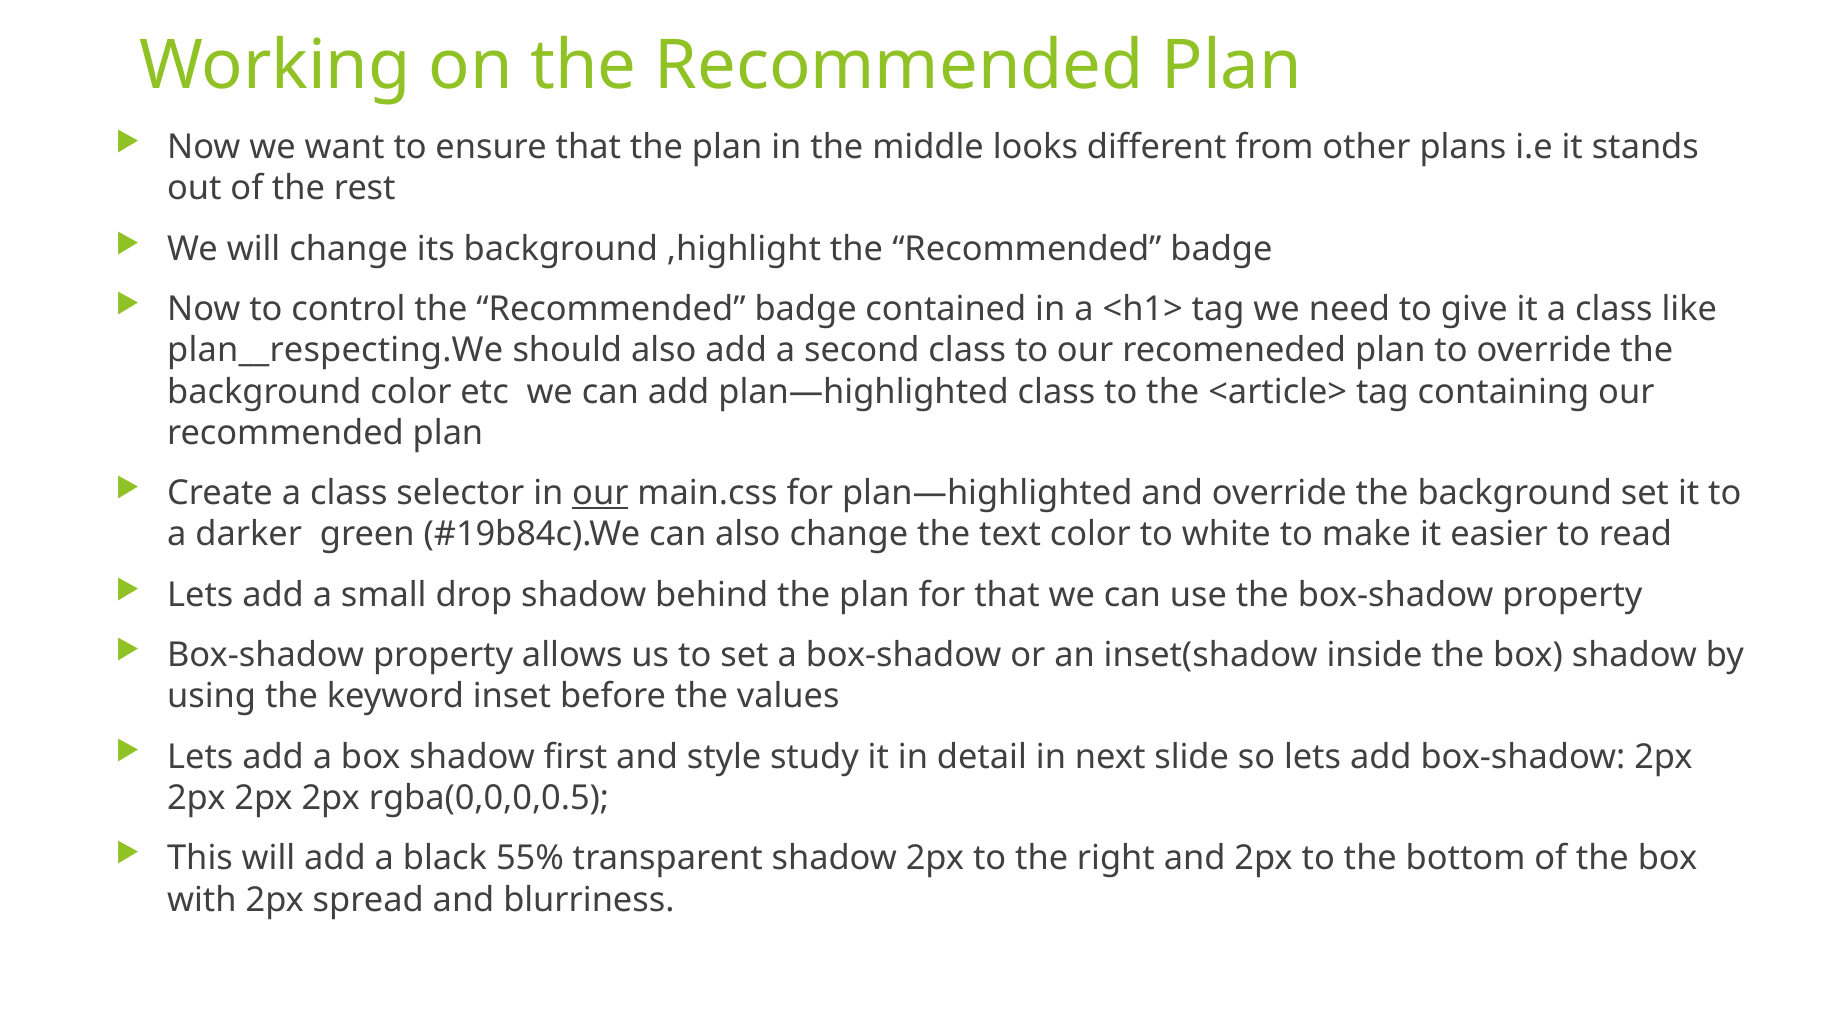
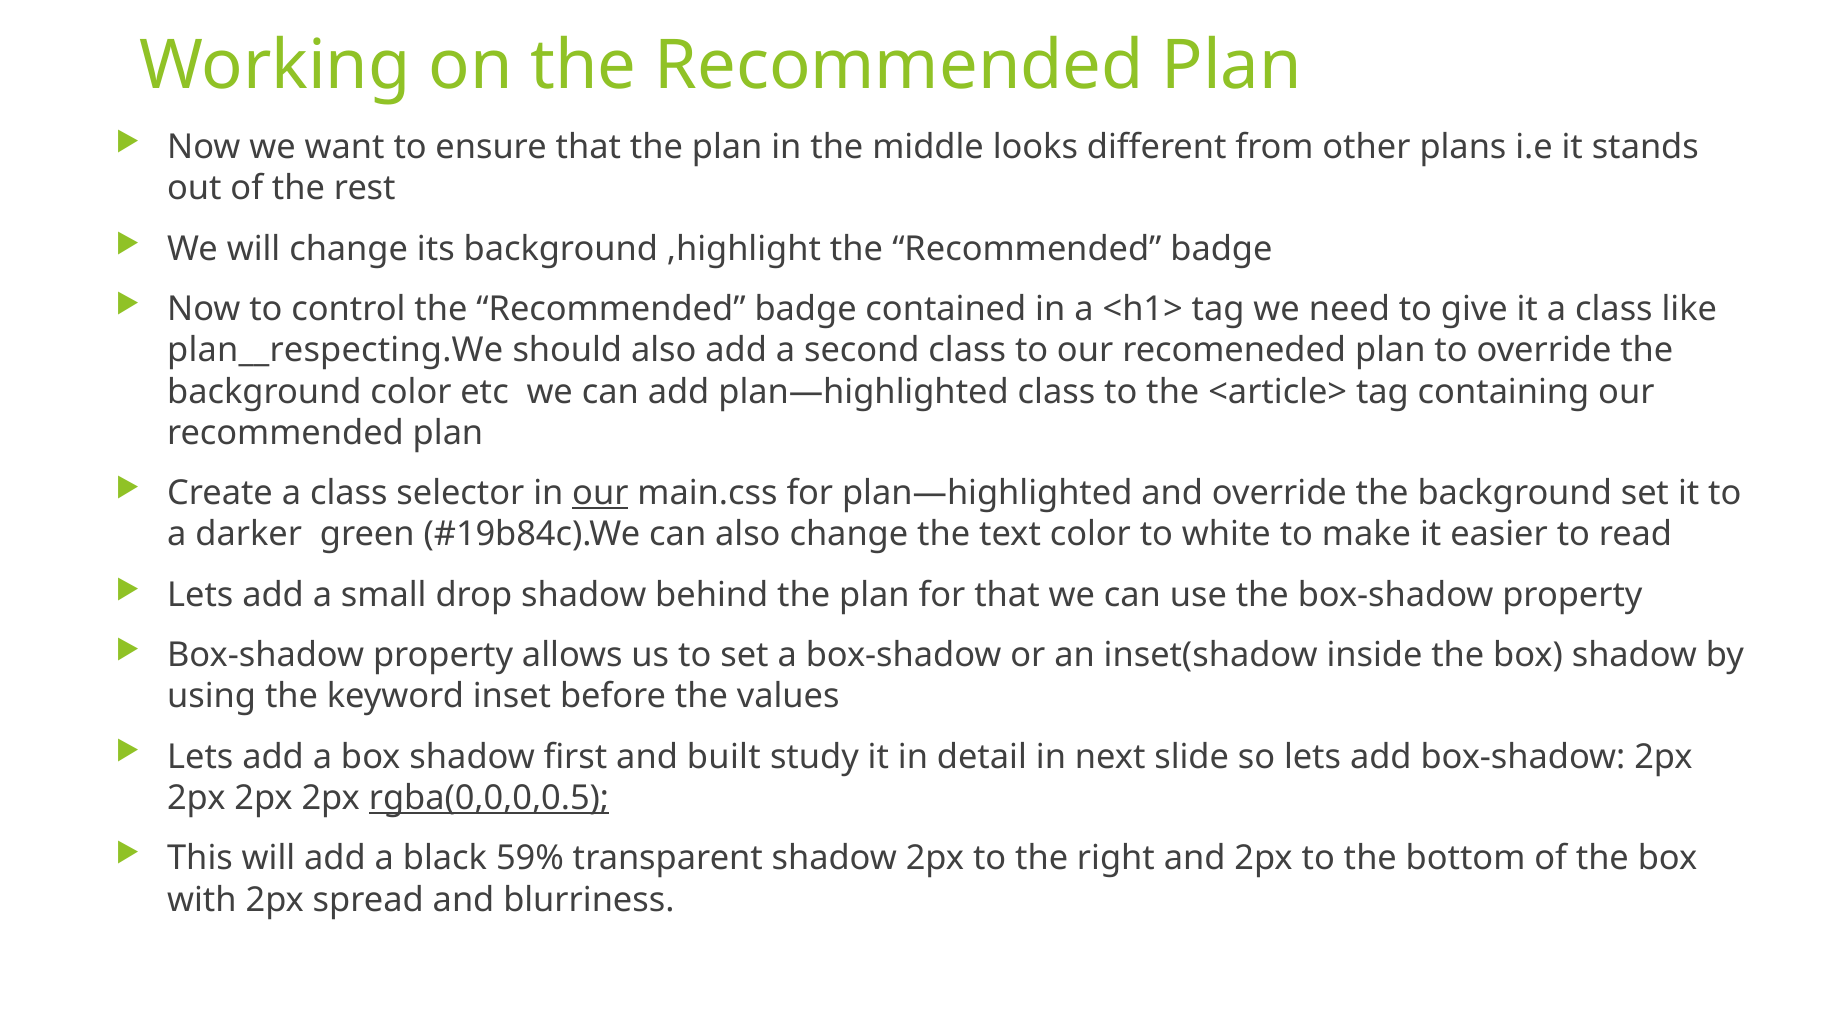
style: style -> built
rgba(0,0,0,0.5 underline: none -> present
55%: 55% -> 59%
